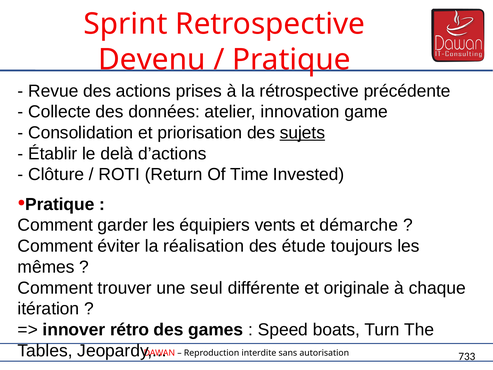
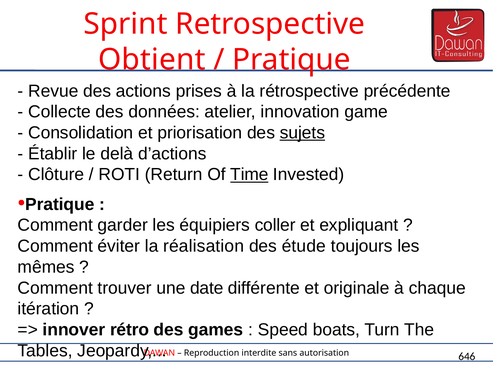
Devenu: Devenu -> Obtient
Time underline: none -> present
vents: vents -> coller
démarche: démarche -> expliquant
seul: seul -> date
733: 733 -> 646
